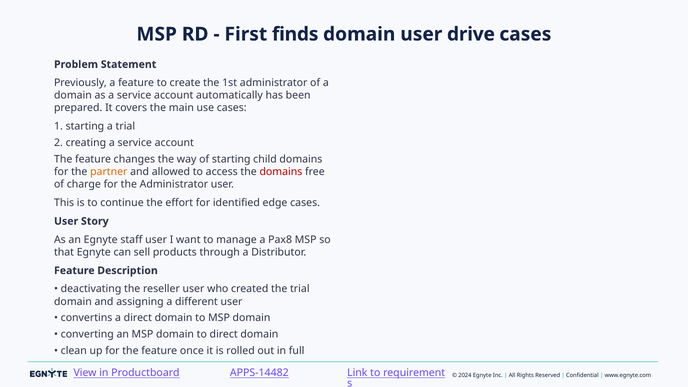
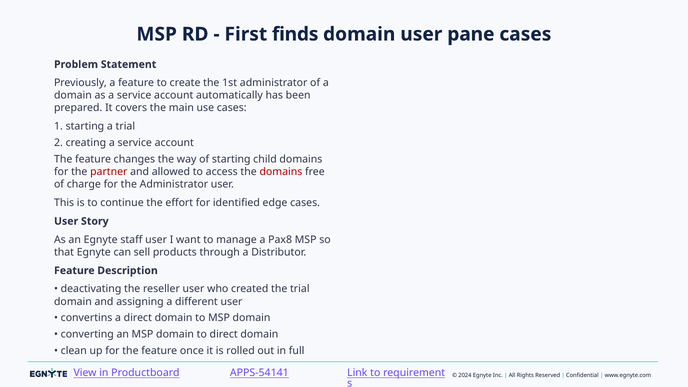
drive: drive -> pane
partner colour: orange -> red
APPS-14482: APPS-14482 -> APPS-54141
